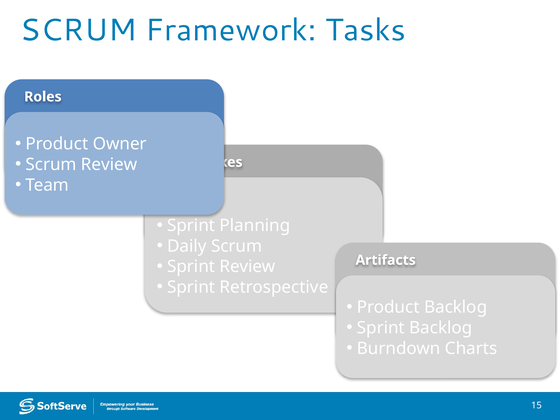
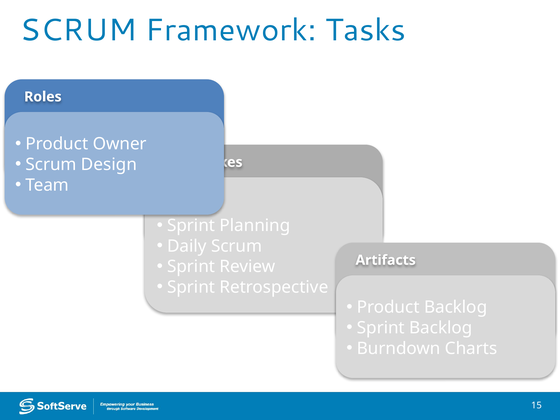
Scrum Review: Review -> Design
